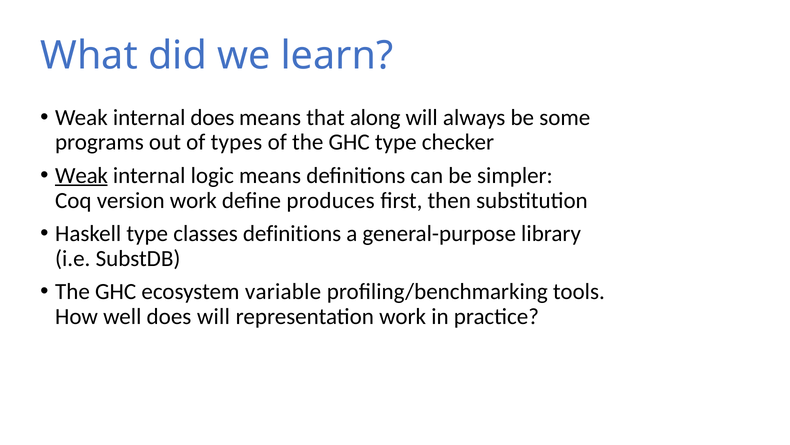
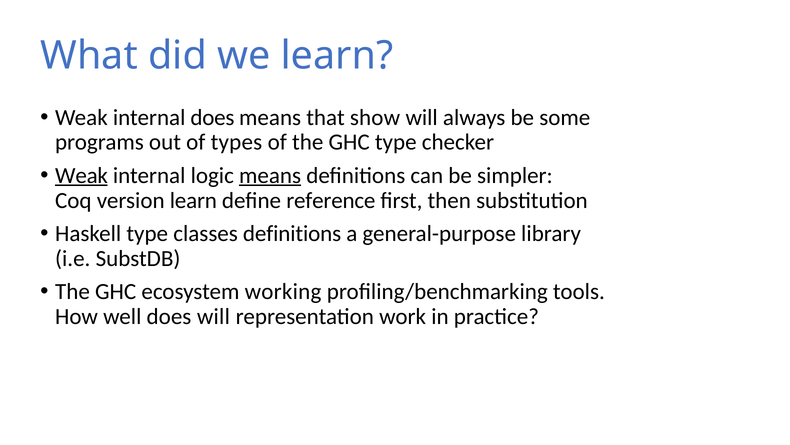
along: along -> show
means at (270, 175) underline: none -> present
version work: work -> learn
produces: produces -> reference
variable: variable -> working
